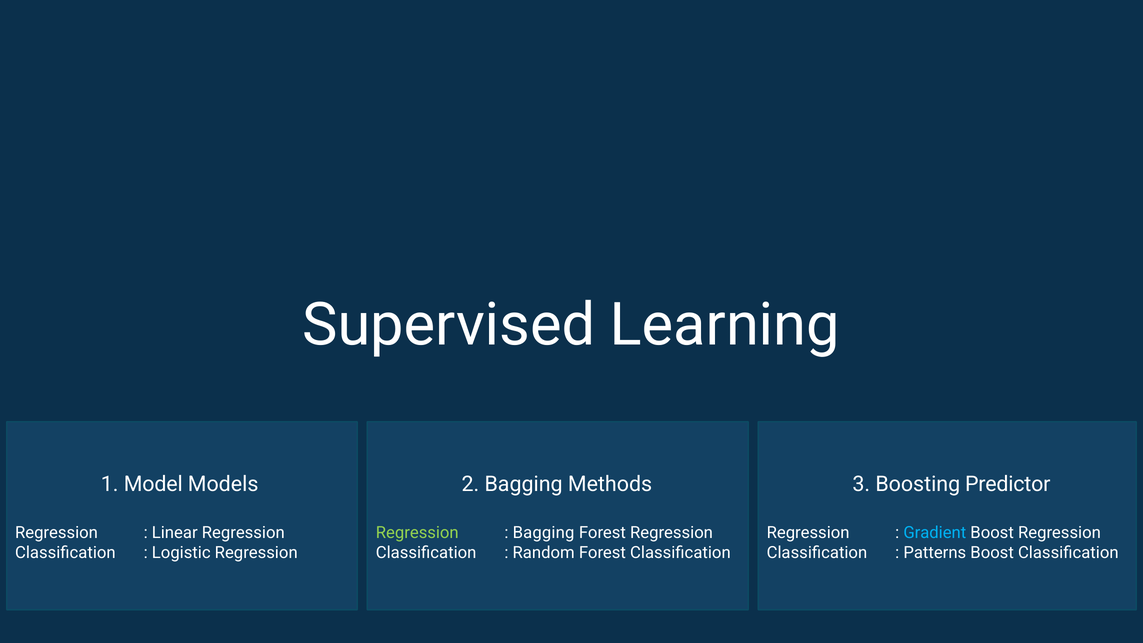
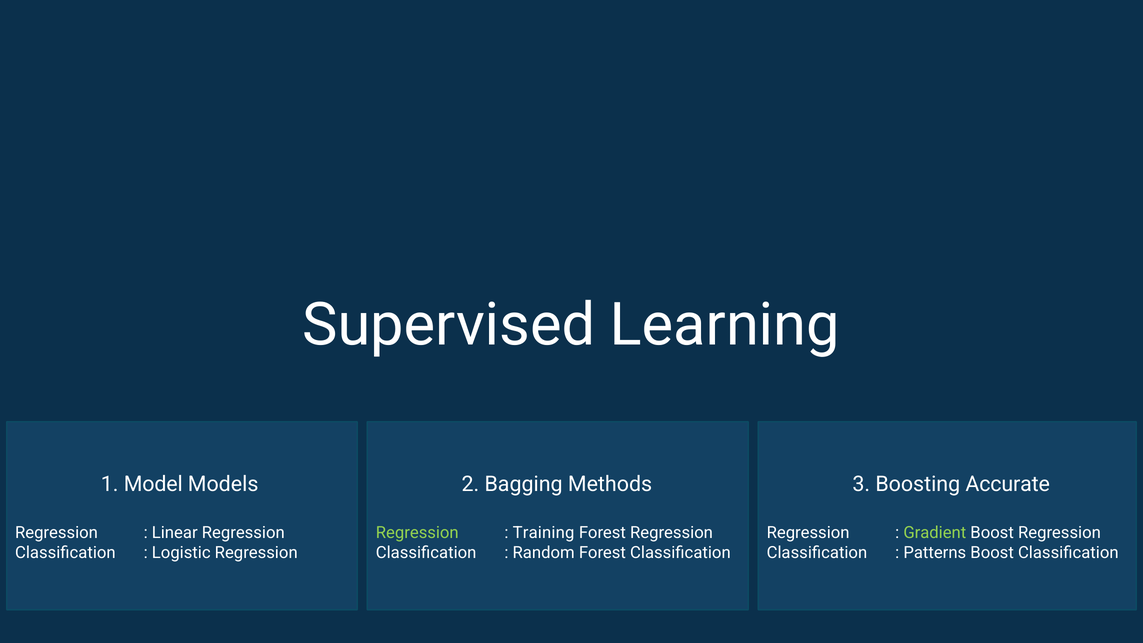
Predictor: Predictor -> Accurate
Bagging at (544, 533): Bagging -> Training
Gradient colour: light blue -> light green
